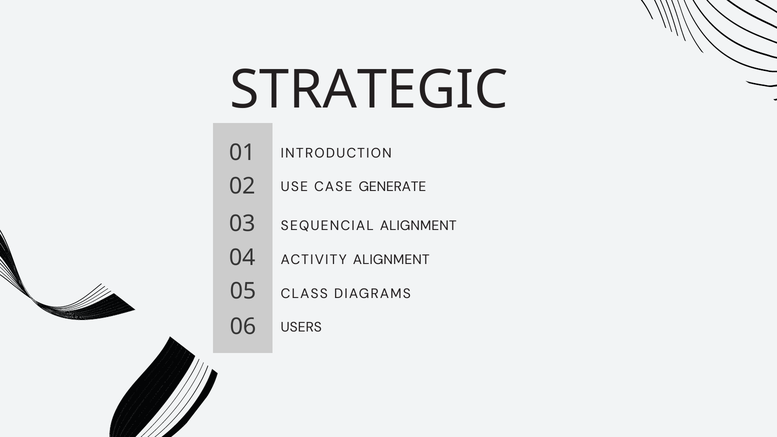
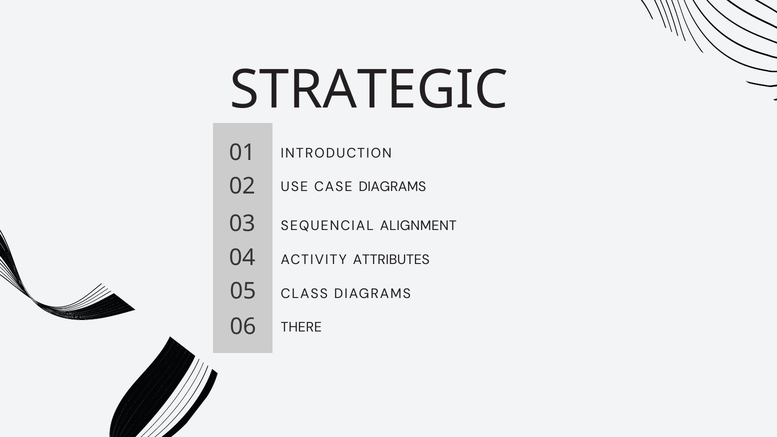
CASE GENERATE: GENERATE -> DIAGRAMS
ACTIVITY ALIGNMENT: ALIGNMENT -> ATTRIBUTES
USERS: USERS -> THERE
